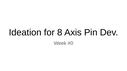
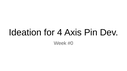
8: 8 -> 4
